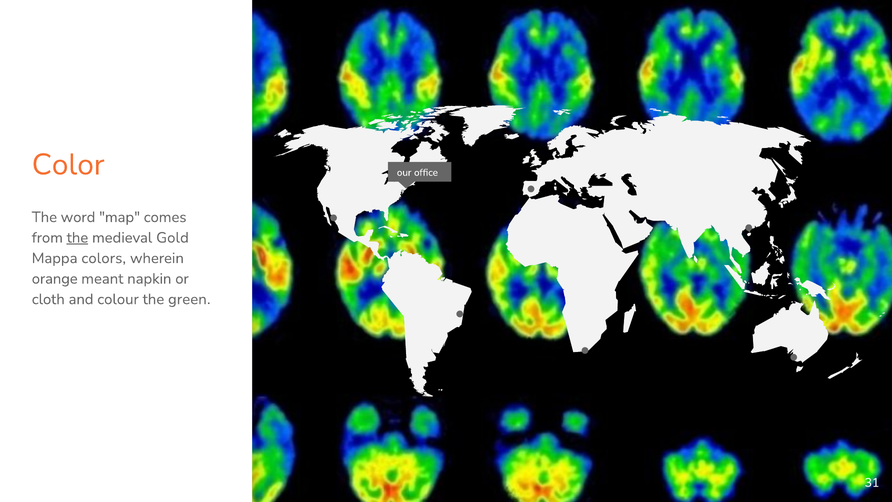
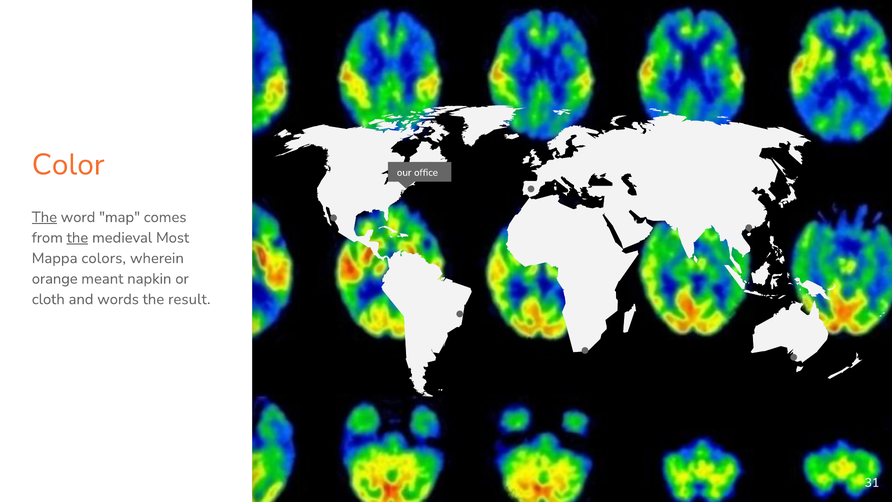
The at (44, 217) underline: none -> present
Gold: Gold -> Most
colour: colour -> words
green: green -> result
